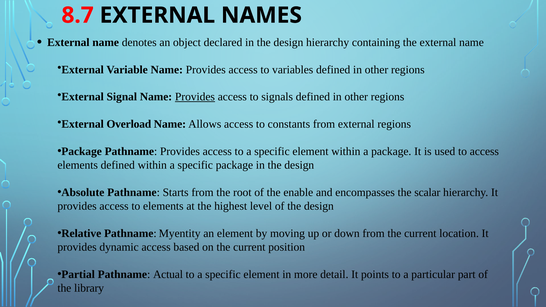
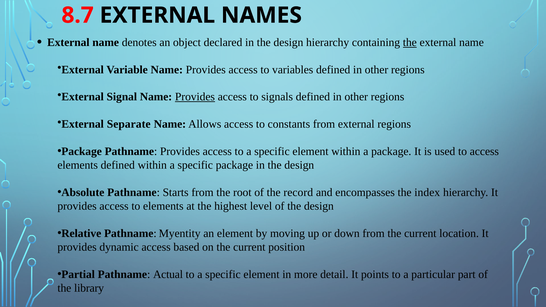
the at (410, 42) underline: none -> present
Overload: Overload -> Separate
enable: enable -> record
scalar: scalar -> index
